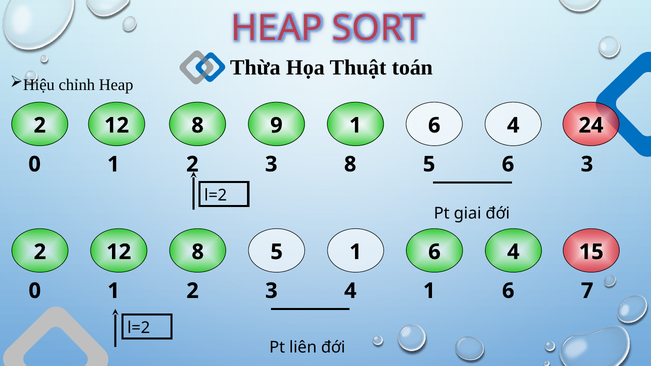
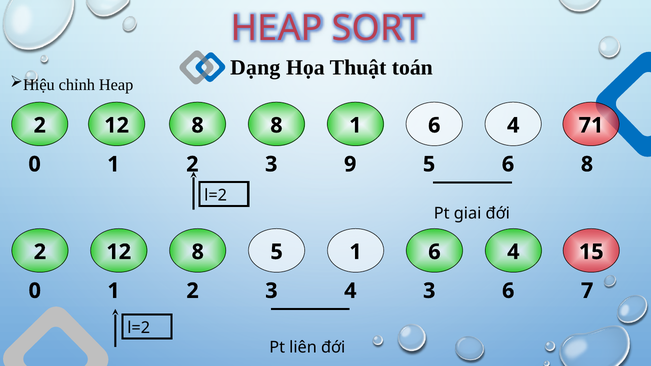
Thừa: Thừa -> Dạng
8 9: 9 -> 8
24: 24 -> 71
3 8: 8 -> 9
6 3: 3 -> 8
4 1: 1 -> 3
